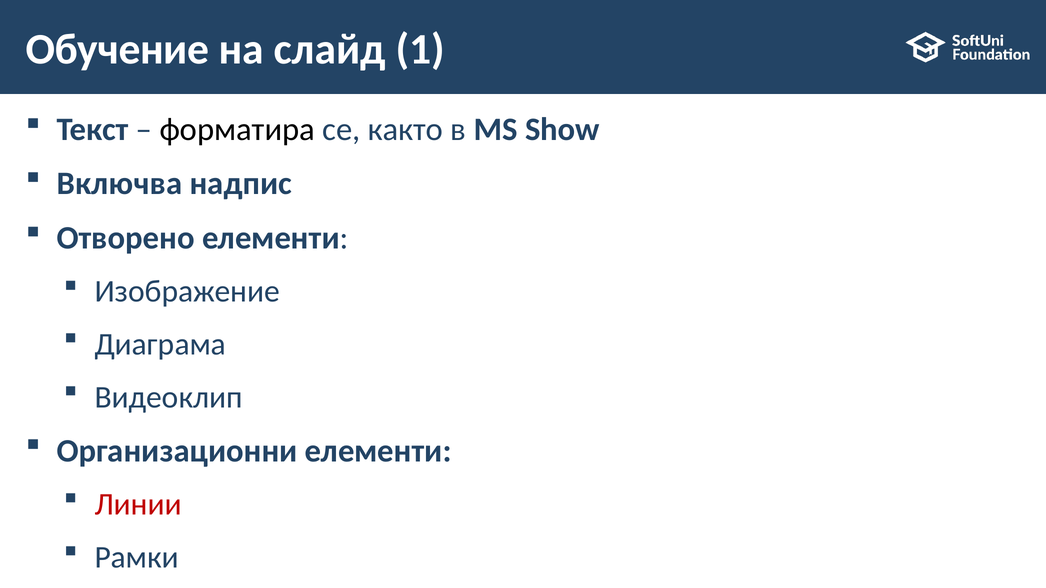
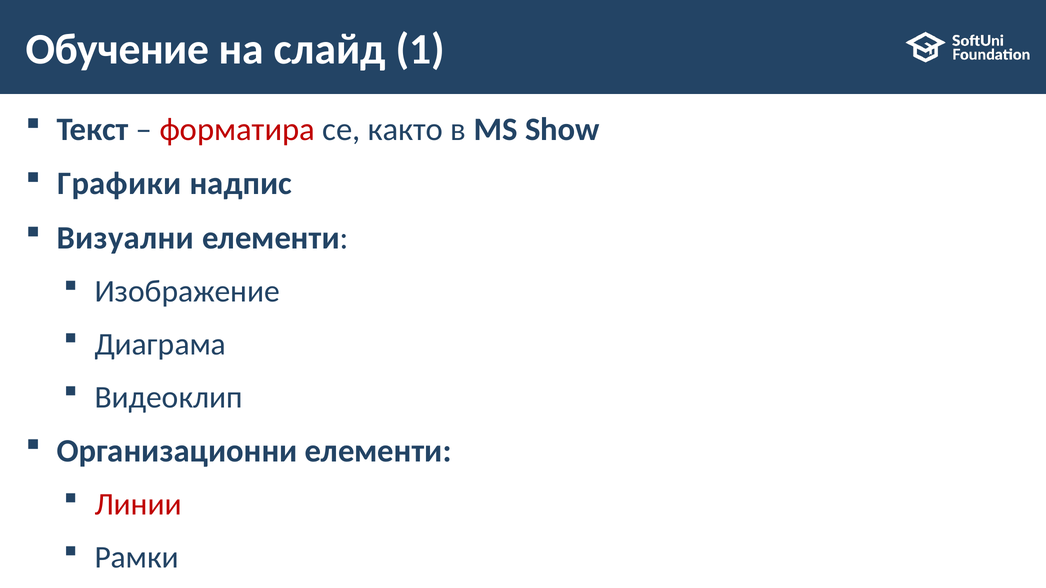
форматира colour: black -> red
Включва: Включва -> Графики
Отворено: Отворено -> Визуални
